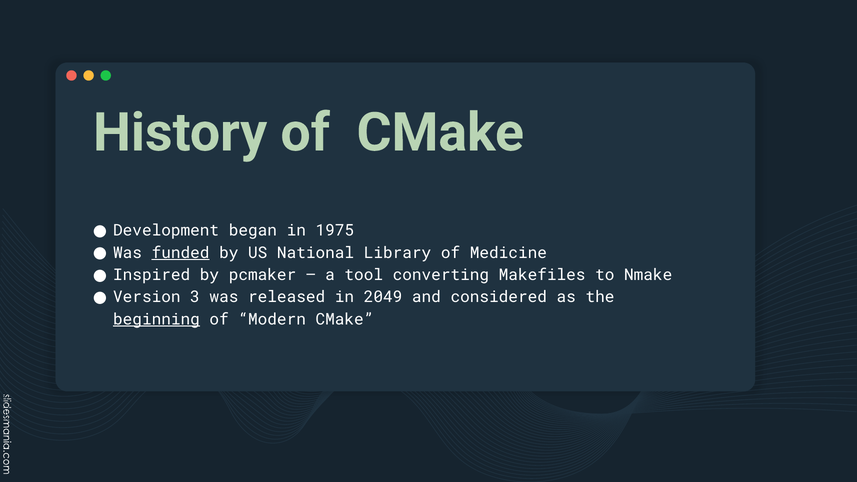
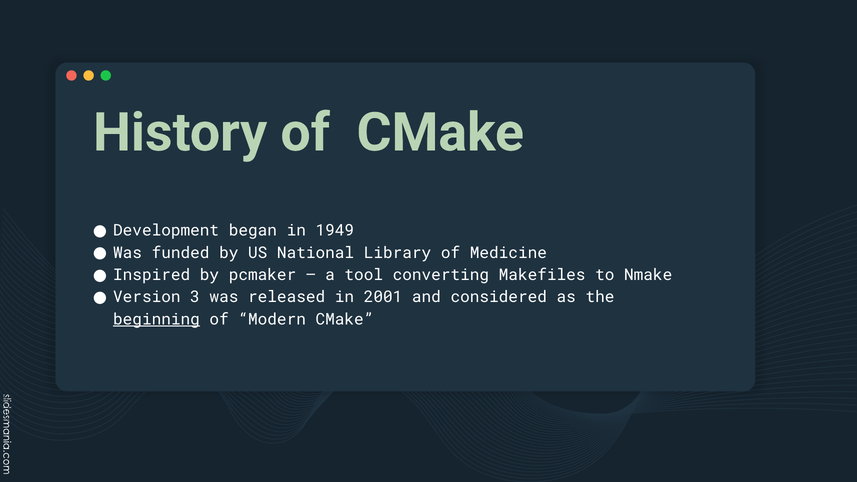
1975: 1975 -> 1949
funded underline: present -> none
2049: 2049 -> 2001
